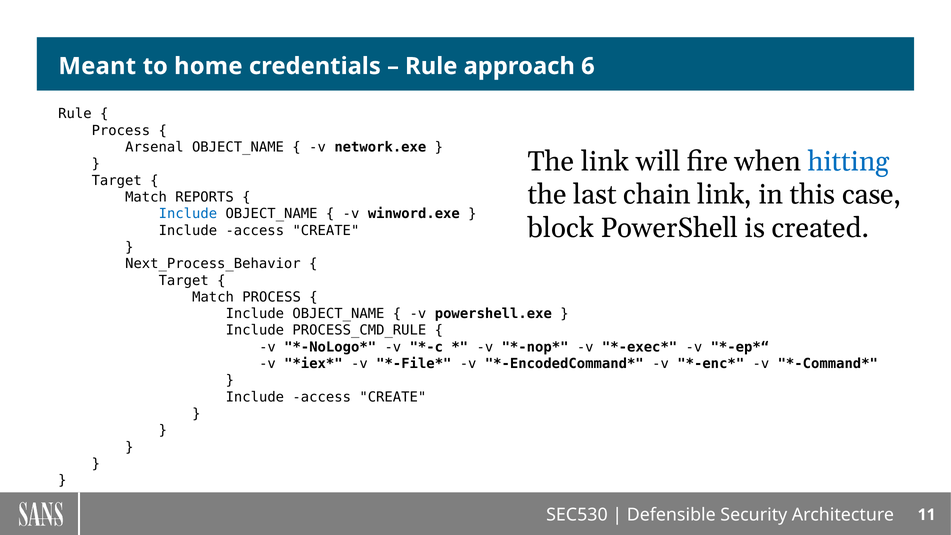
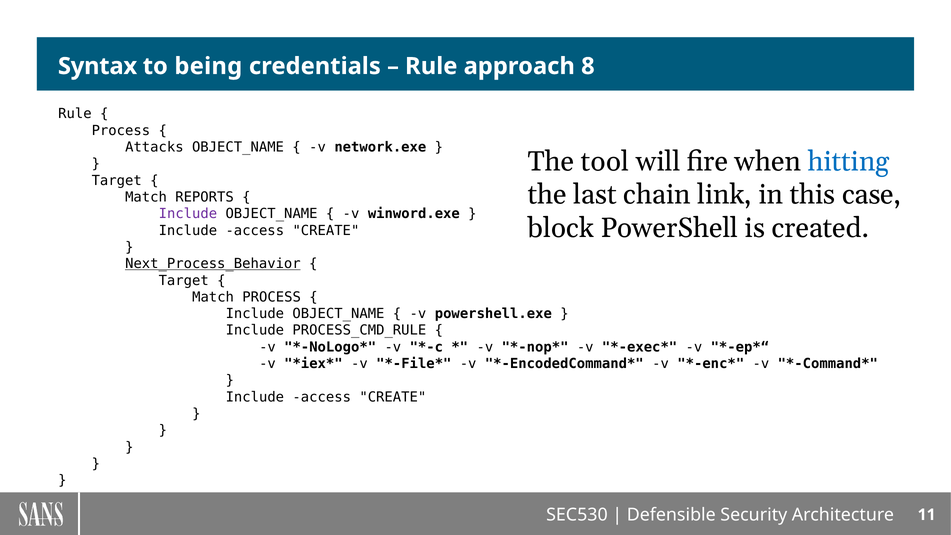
Meant: Meant -> Syntax
home: home -> being
6: 6 -> 8
Arsenal: Arsenal -> Attacks
The link: link -> tool
Include at (188, 214) colour: blue -> purple
Next_Process_Behavior underline: none -> present
